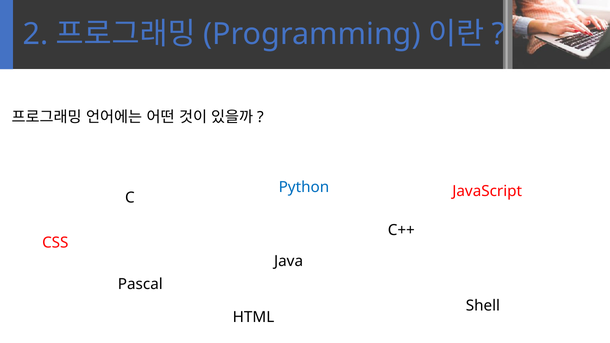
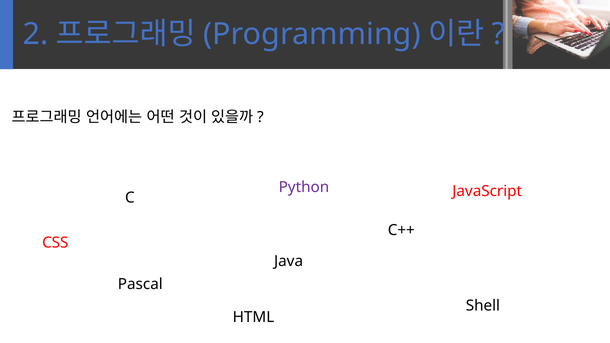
Python colour: blue -> purple
